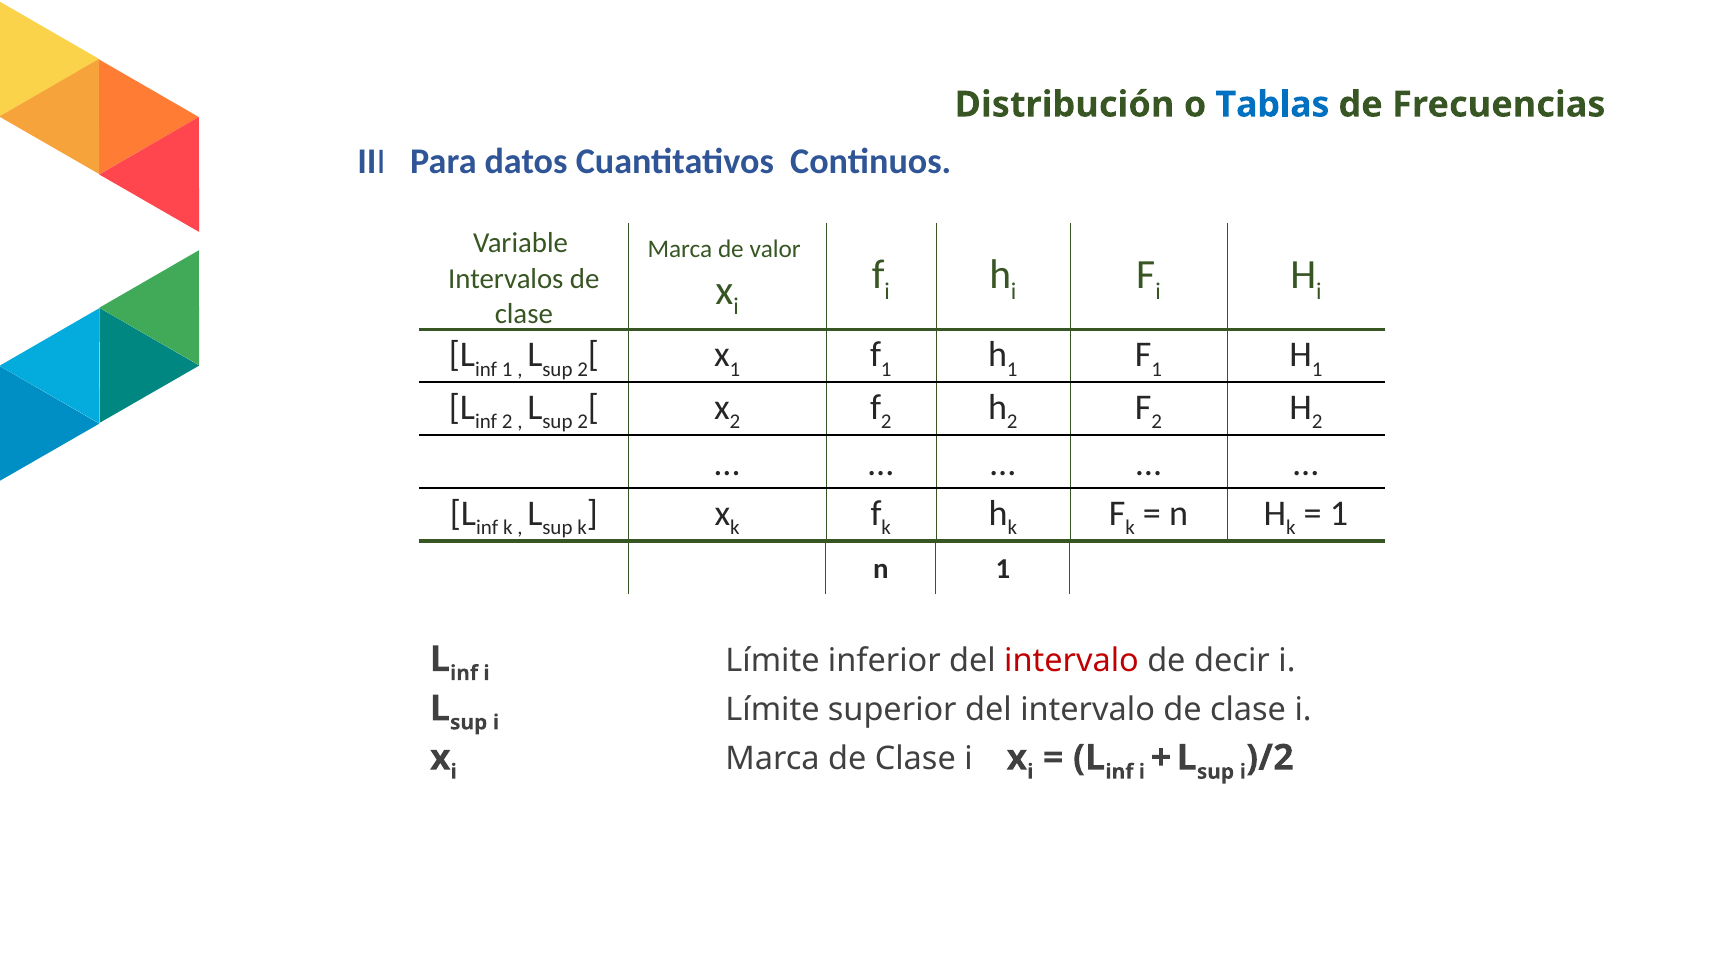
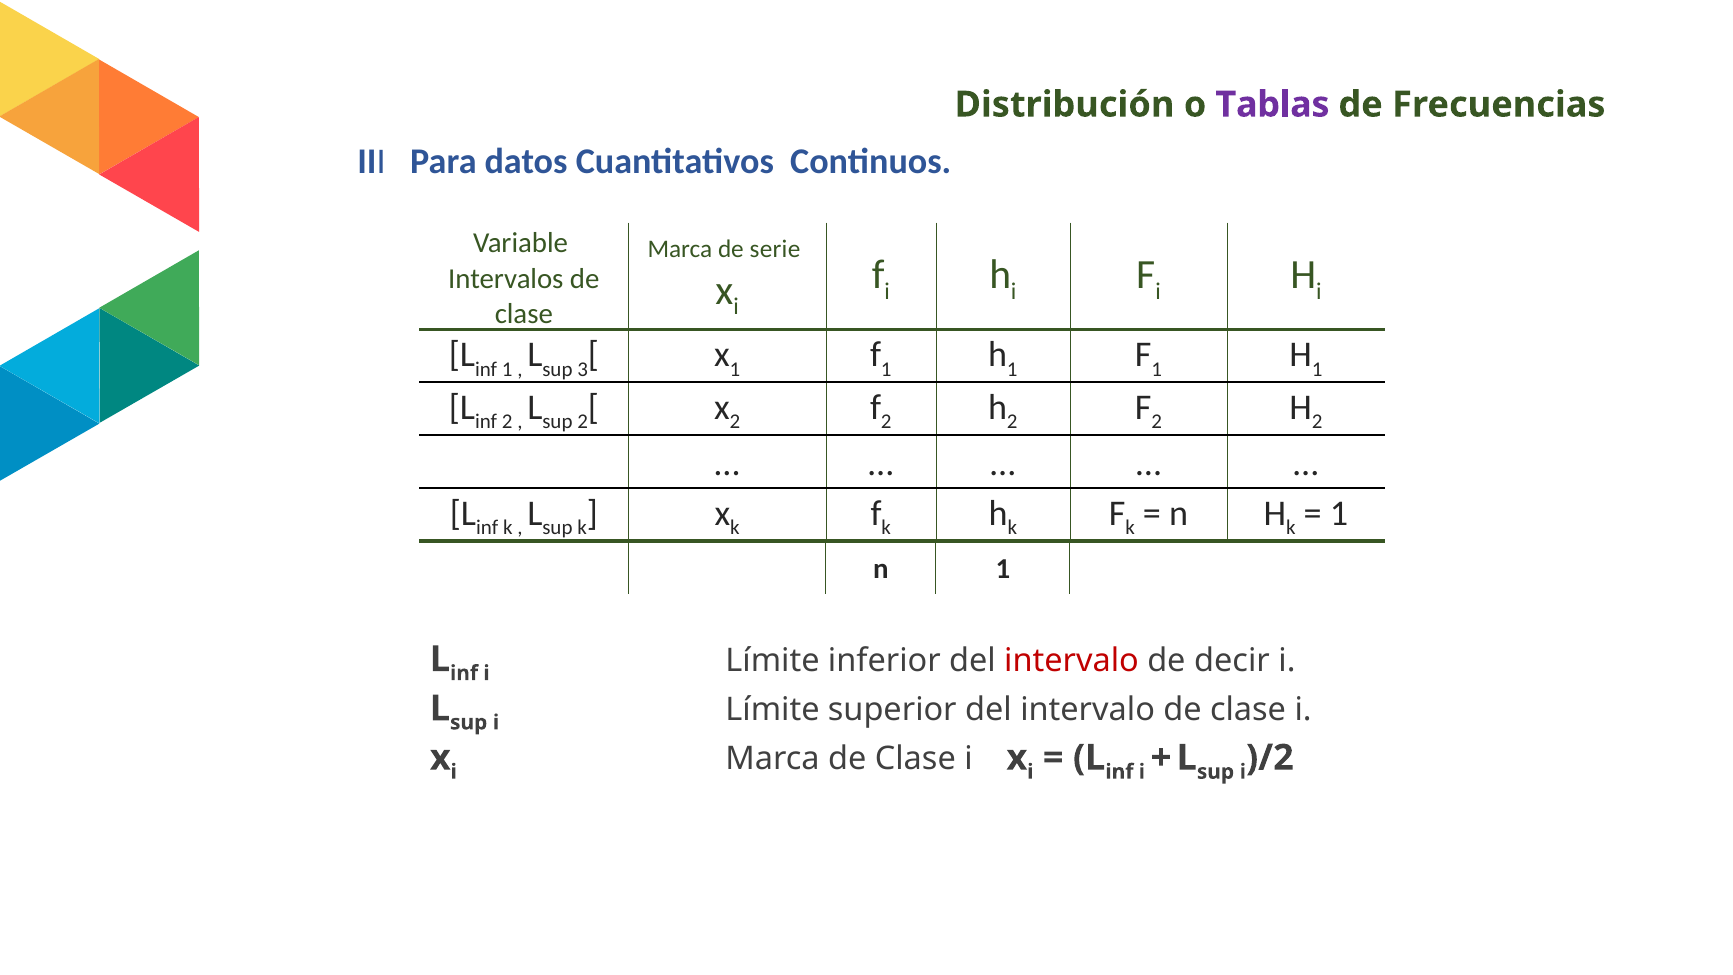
Tablas colour: blue -> purple
valor: valor -> serie
2 at (583, 369): 2 -> 3
